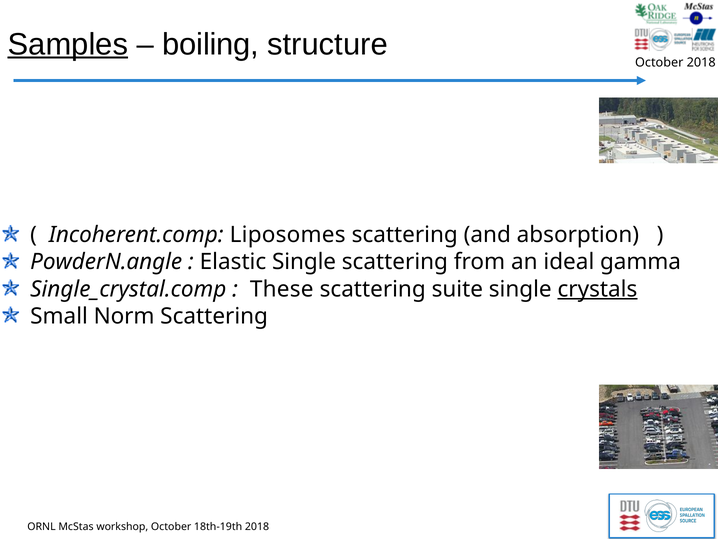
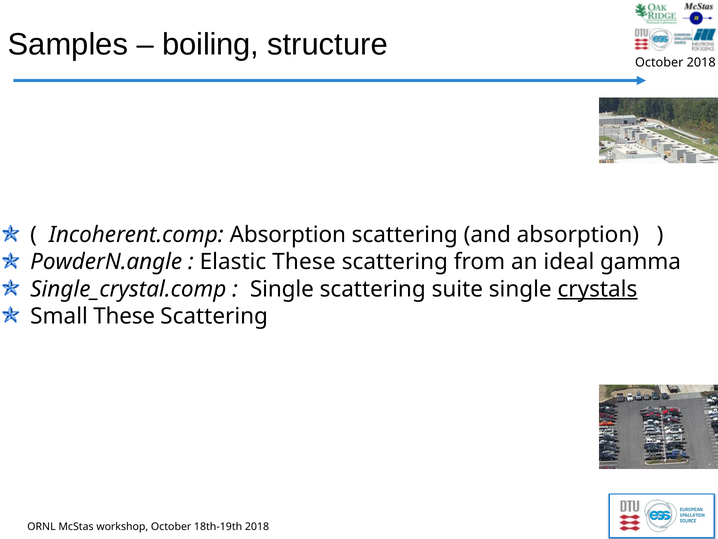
Samples underline: present -> none
Incoherent.comp Liposomes: Liposomes -> Absorption
Elastic Single: Single -> These
These at (282, 289): These -> Single
Small Norm: Norm -> These
